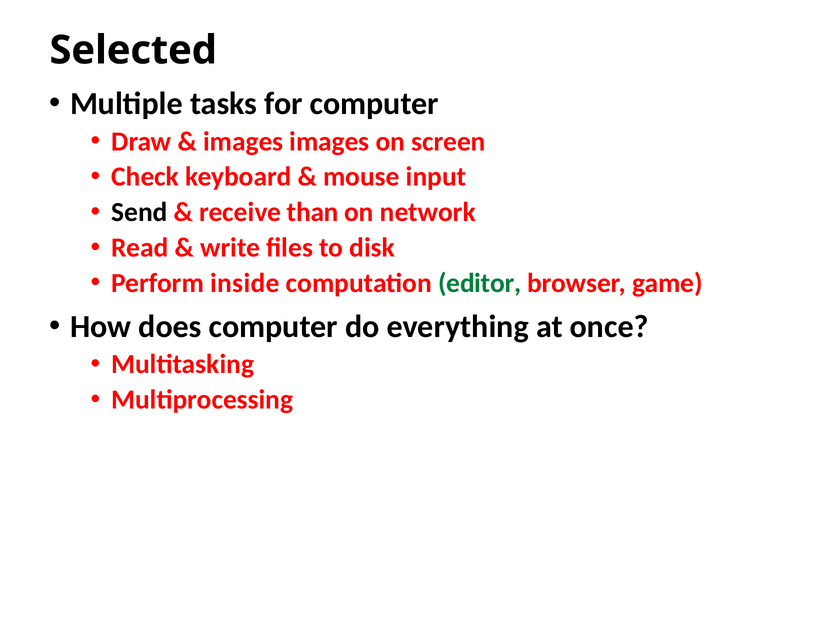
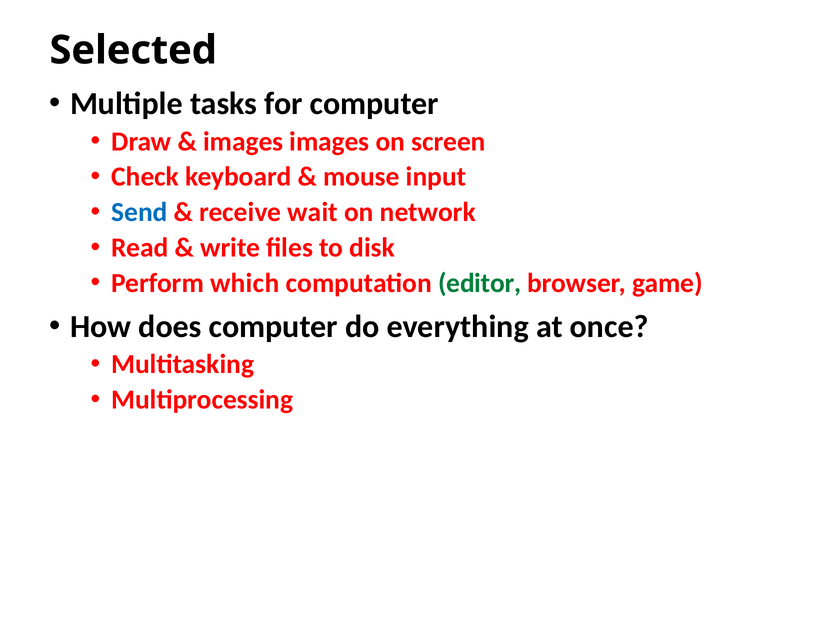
Send colour: black -> blue
than: than -> wait
inside: inside -> which
